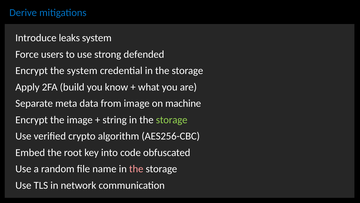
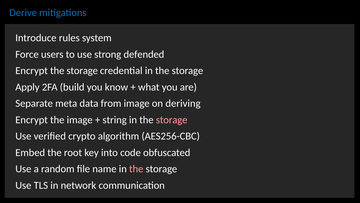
leaks: leaks -> rules
Encrypt the system: system -> storage
machine: machine -> deriving
storage at (172, 120) colour: light green -> pink
